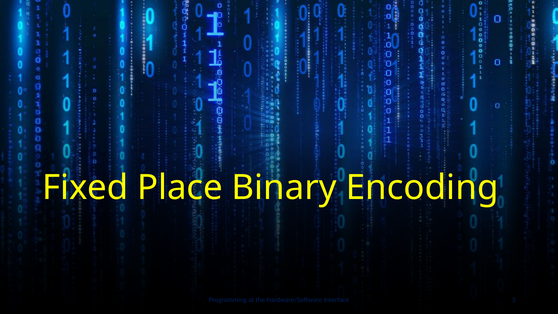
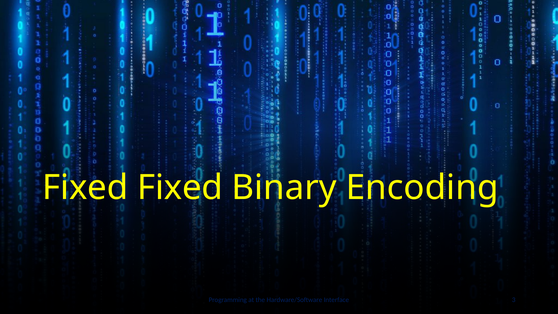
Fixed Place: Place -> Fixed
